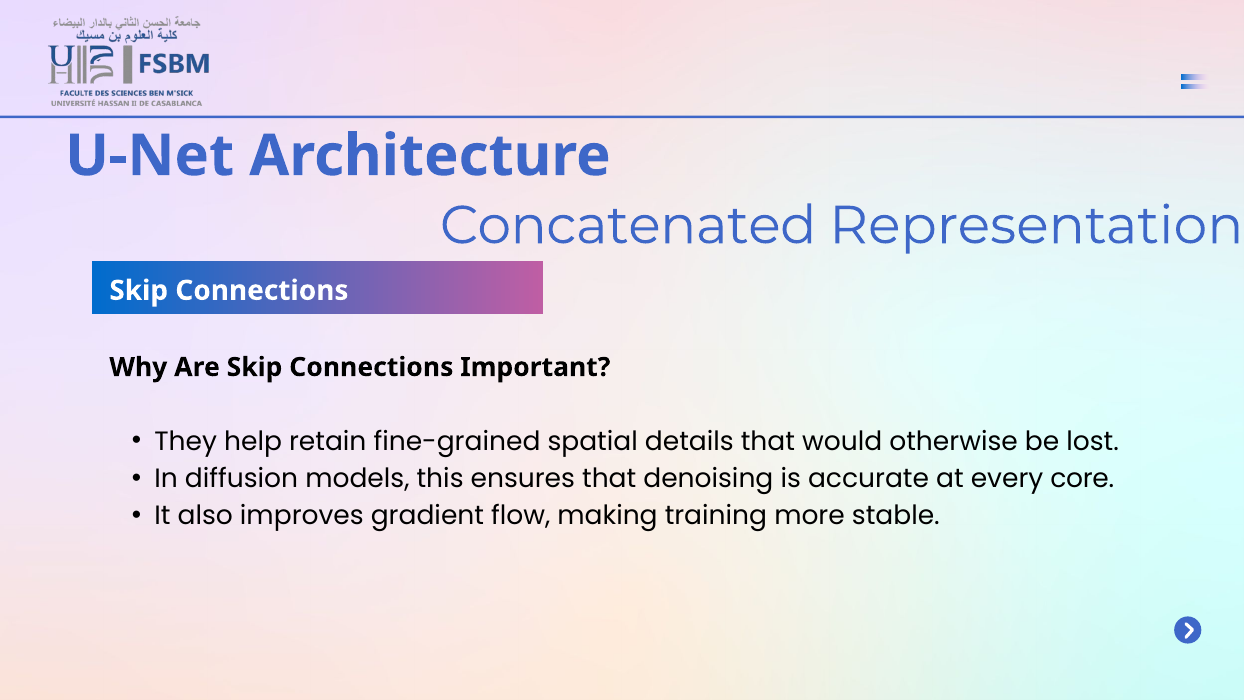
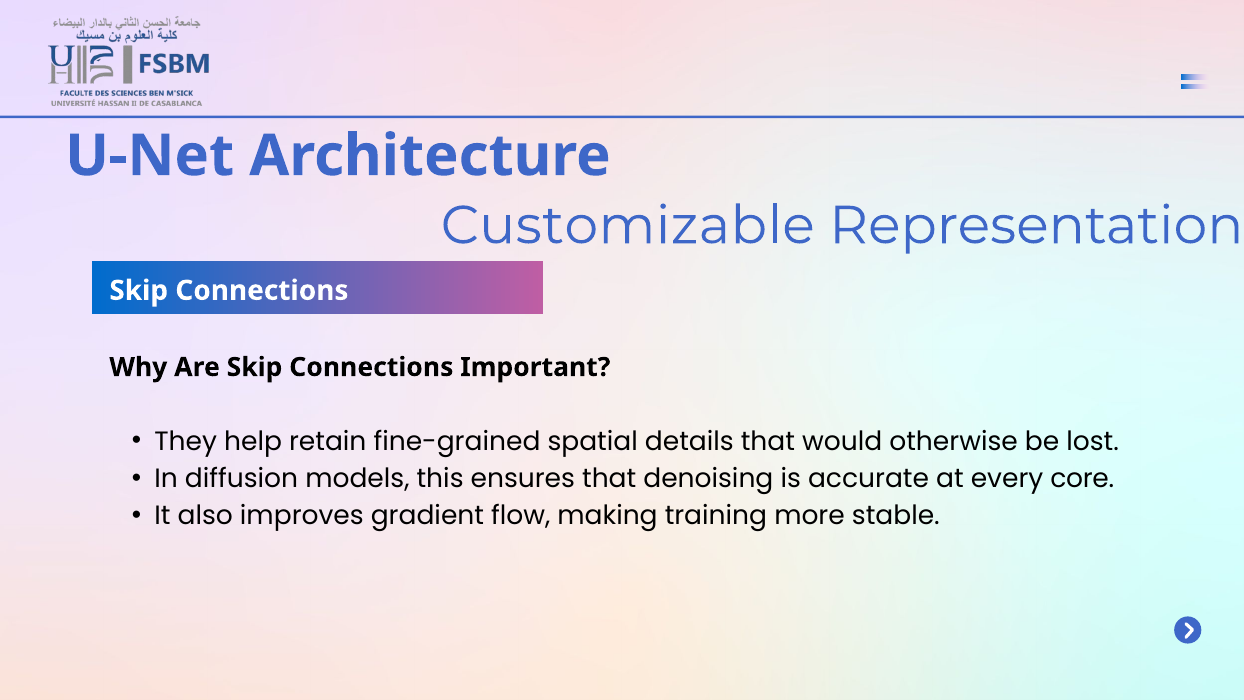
Concatenated: Concatenated -> Customizable
